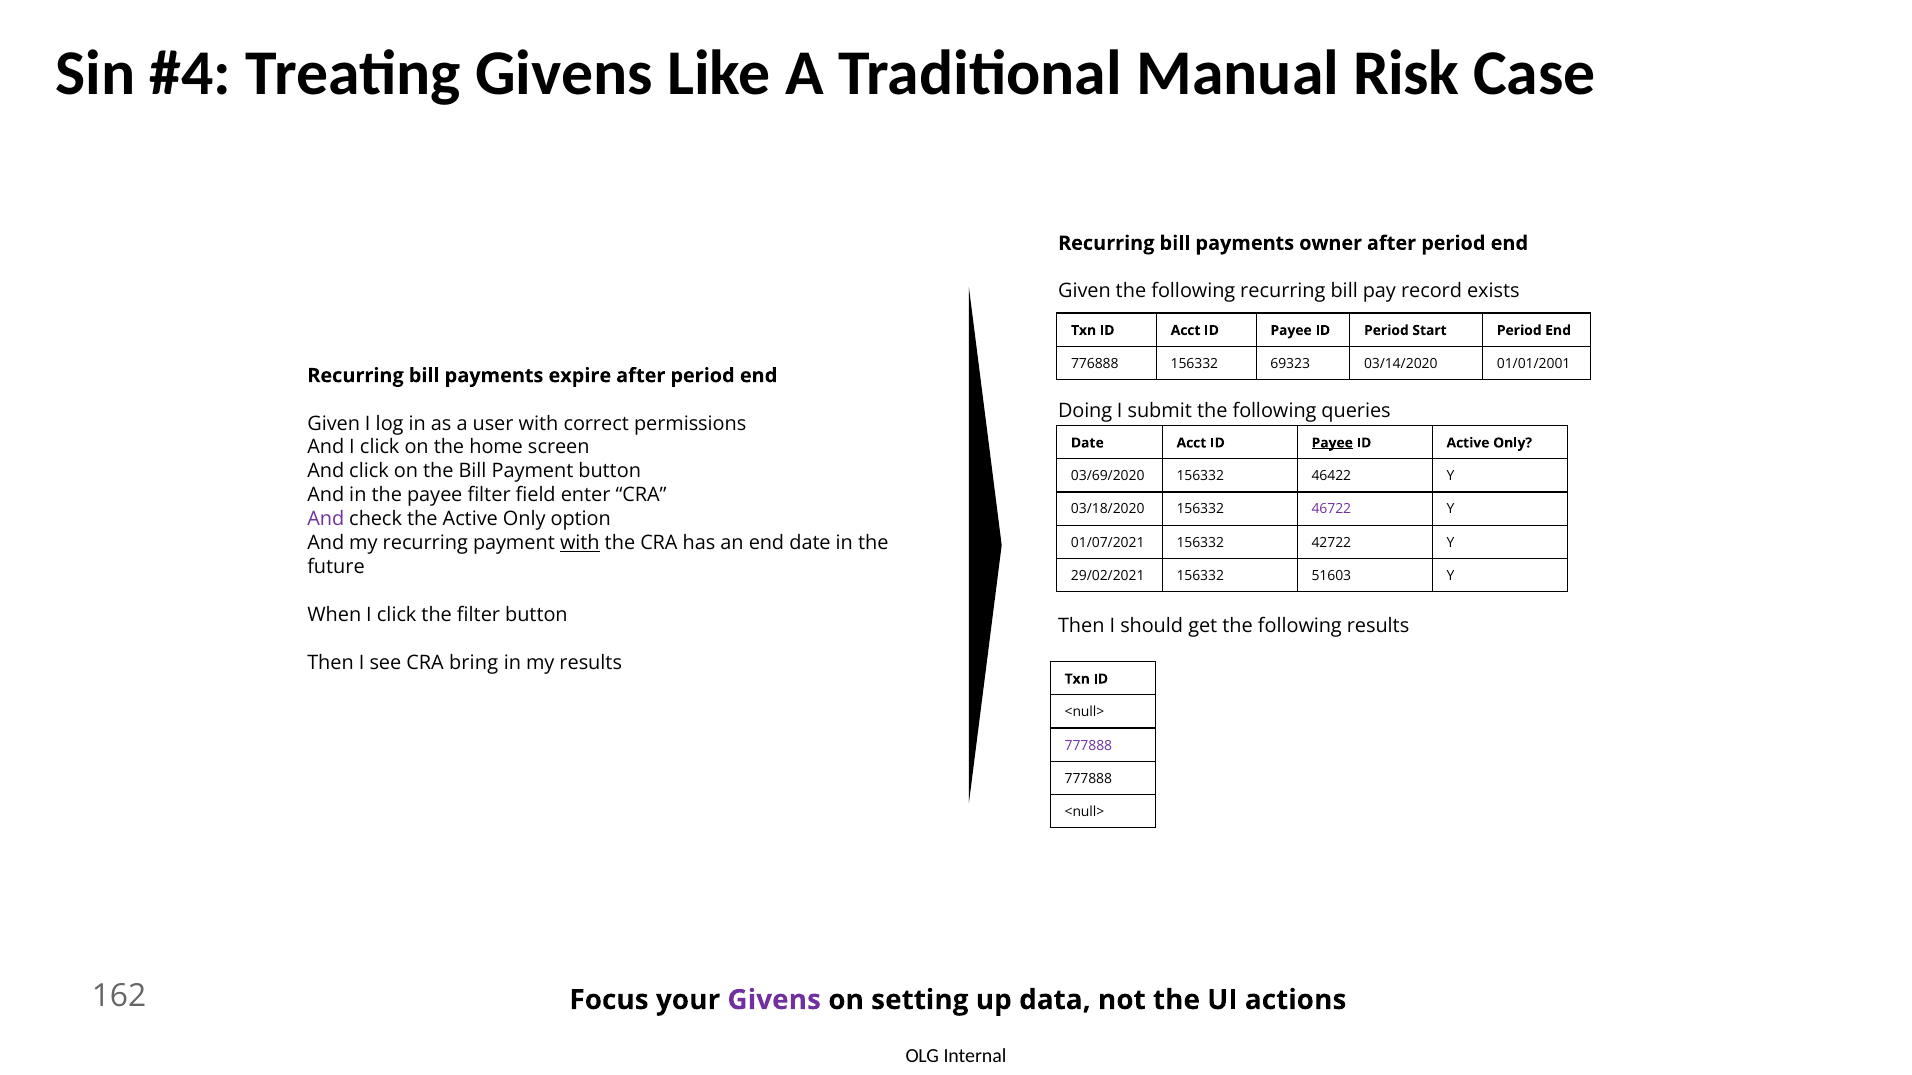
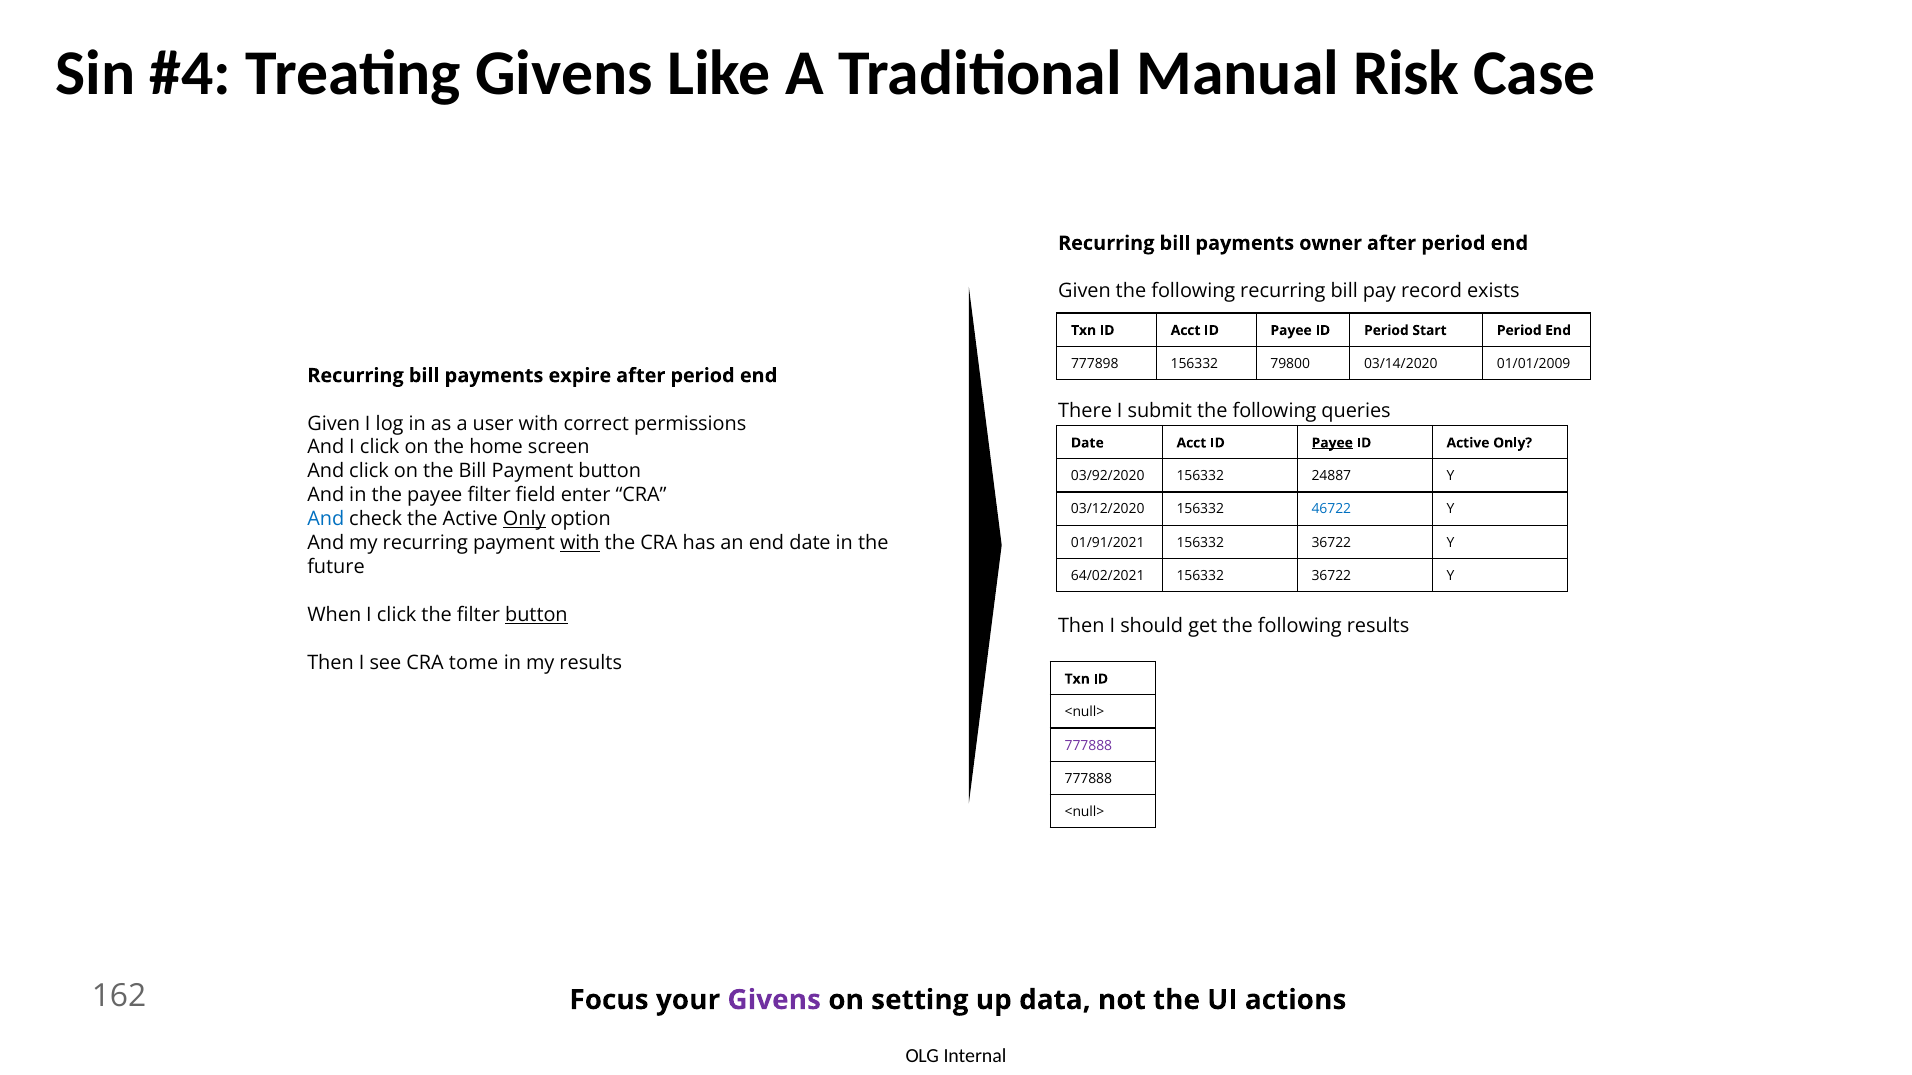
776888: 776888 -> 777898
69323: 69323 -> 79800
01/01/2001: 01/01/2001 -> 01/01/2009
Doing: Doing -> There
03/69/2020: 03/69/2020 -> 03/92/2020
46422: 46422 -> 24887
03/18/2020: 03/18/2020 -> 03/12/2020
46722 colour: purple -> blue
And at (326, 519) colour: purple -> blue
Only at (524, 519) underline: none -> present
01/07/2021: 01/07/2021 -> 01/91/2021
42722 at (1331, 543): 42722 -> 36722
29/02/2021: 29/02/2021 -> 64/02/2021
51603 at (1331, 576): 51603 -> 36722
button at (536, 615) underline: none -> present
bring: bring -> tome
